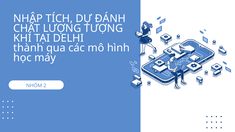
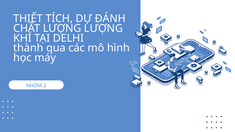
NHẬP: NHẬP -> THIẾT
LƯỢNG TƯỢNG: TƯỢNG -> LƯỢNG
